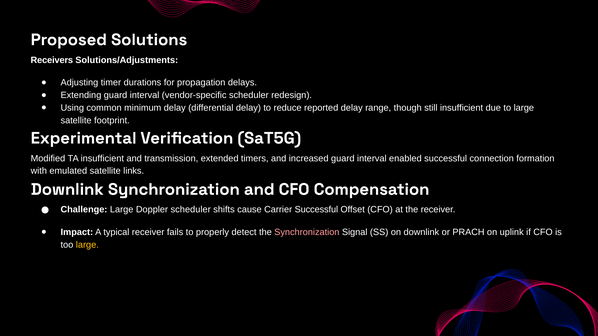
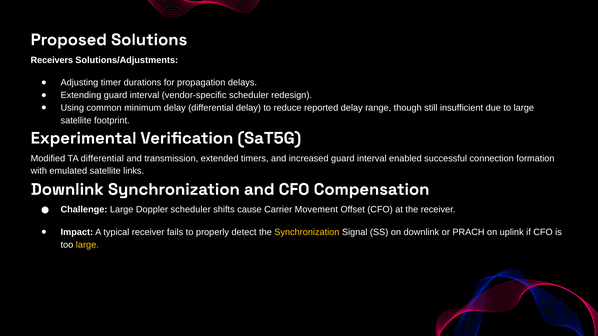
TA insufficient: insufficient -> differential
Carrier Successful: Successful -> Movement
Synchronization at (307, 232) colour: pink -> yellow
